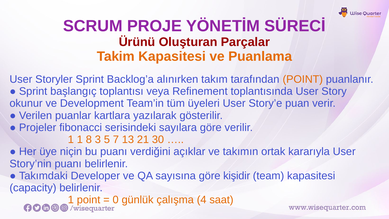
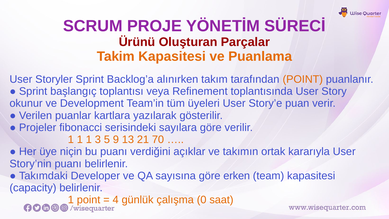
1 1 8: 8 -> 1
7: 7 -> 9
30: 30 -> 70
kişidir: kişidir -> erken
0: 0 -> 4
4: 4 -> 0
